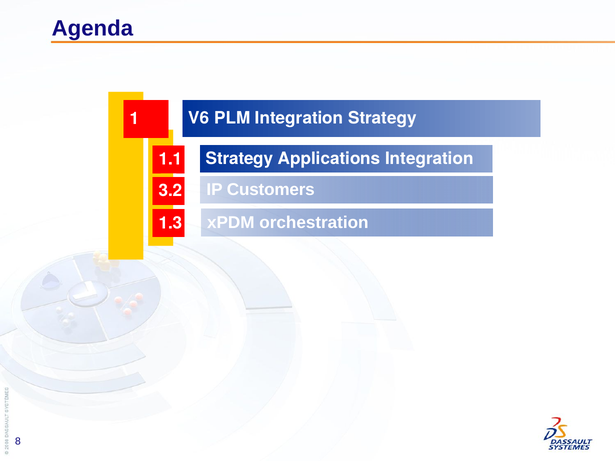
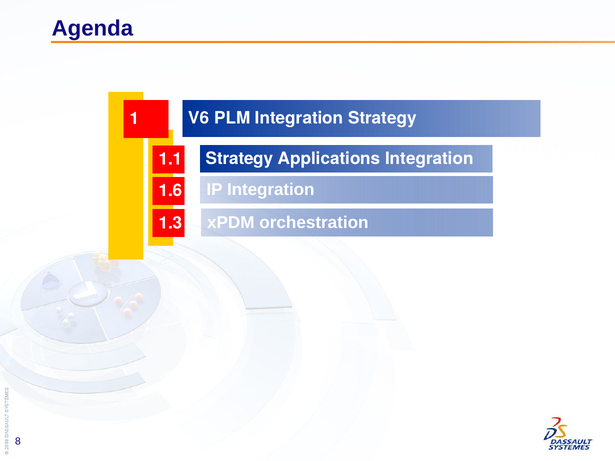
3.2: 3.2 -> 1.6
IP Customers: Customers -> Integration
